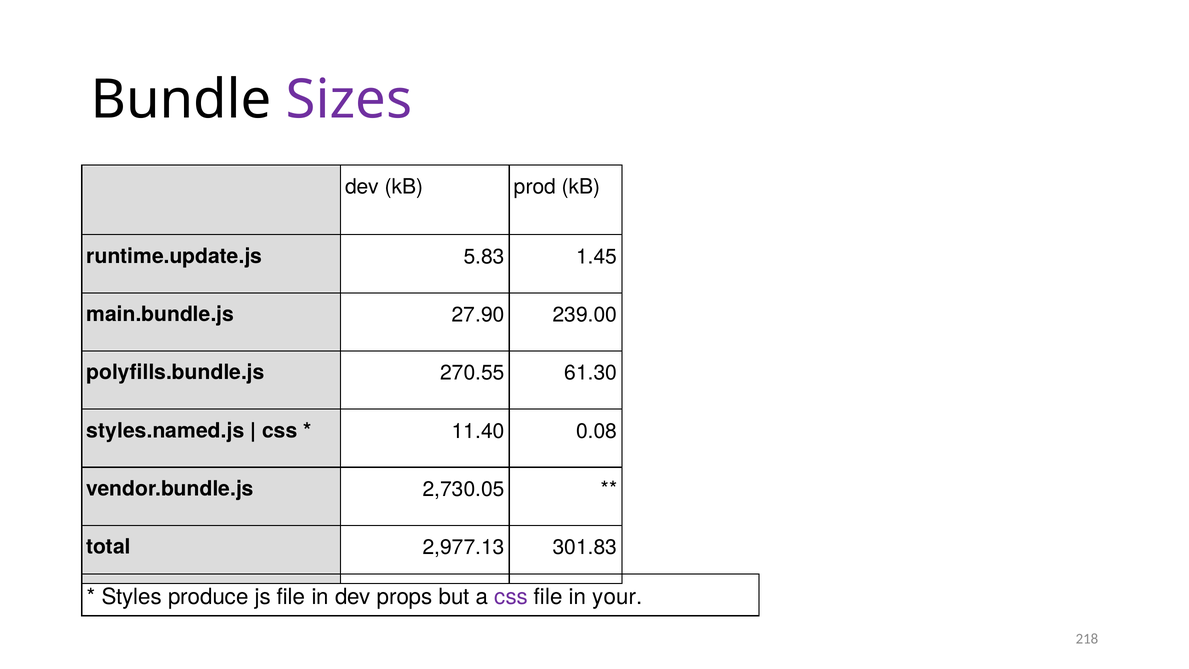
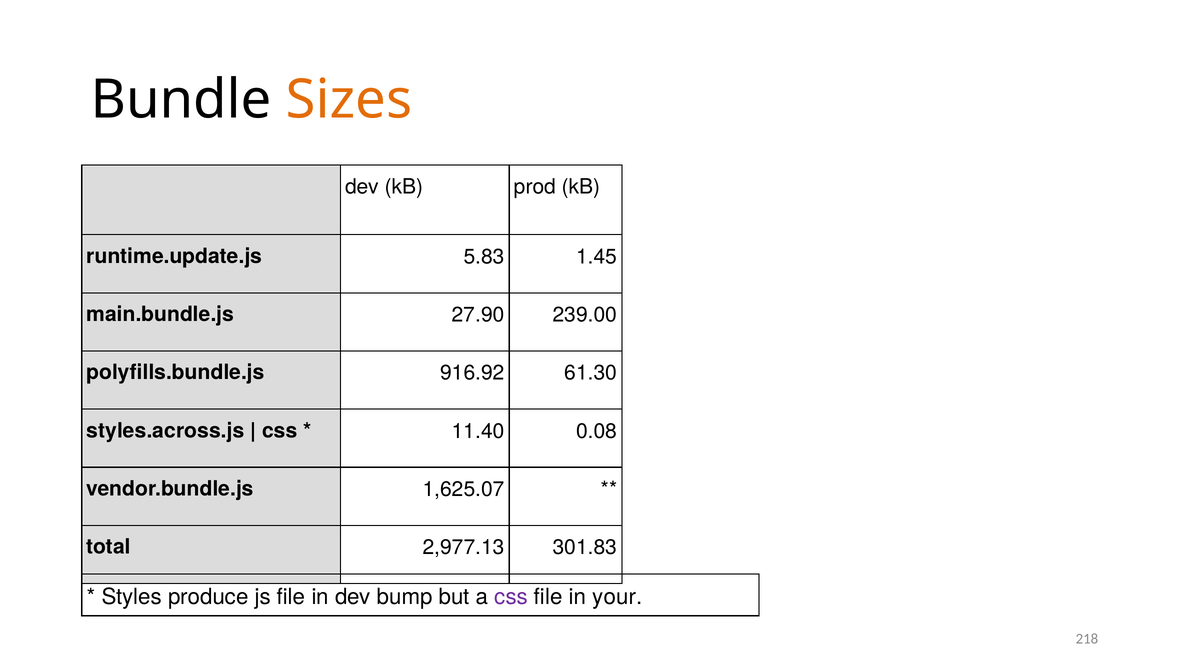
Sizes colour: purple -> orange
270.55: 270.55 -> 916.92
styles.named.js: styles.named.js -> styles.across.js
2,730.05: 2,730.05 -> 1,625.07
props: props -> bump
